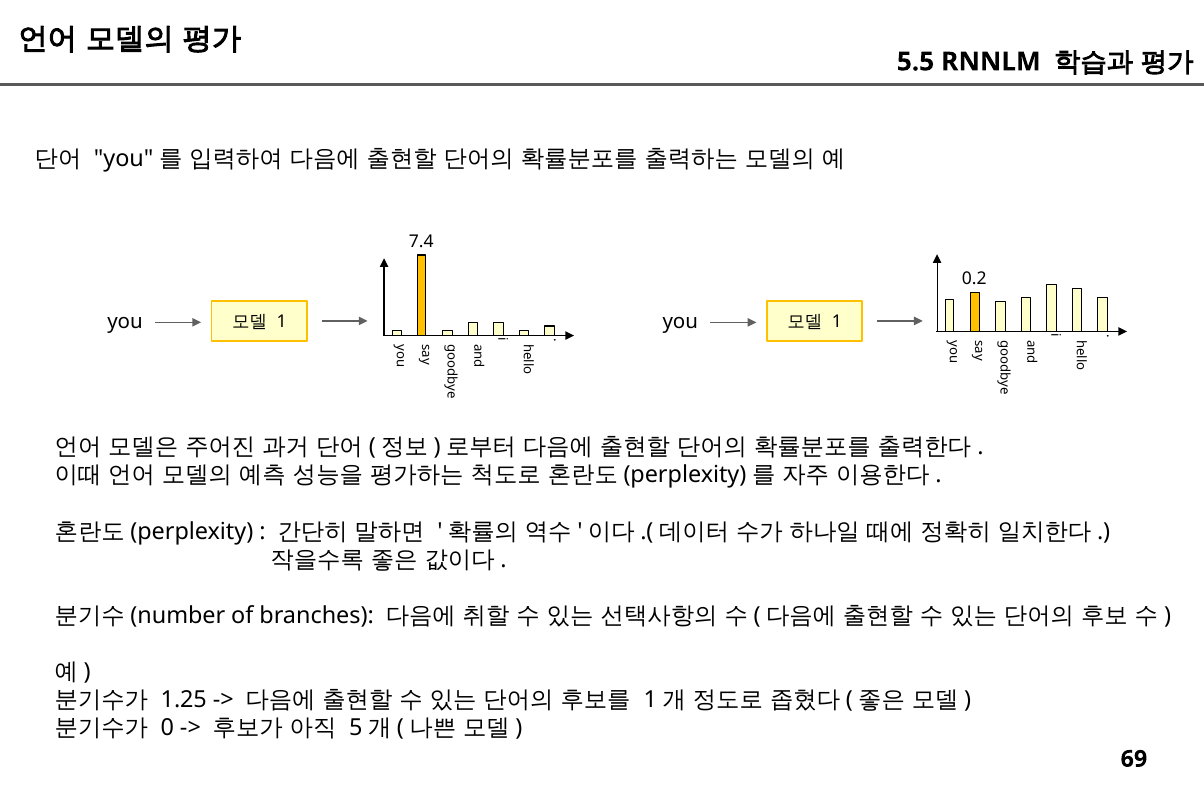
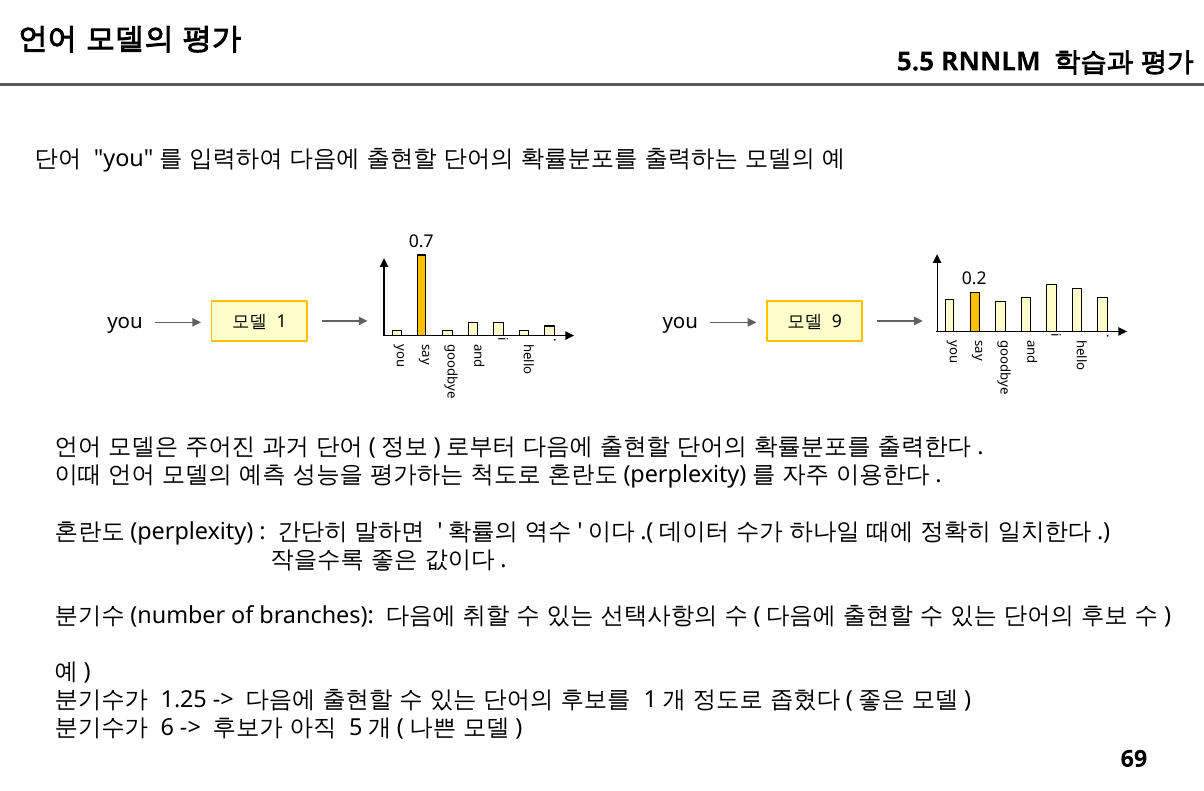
7.4: 7.4 -> 0.7
1 at (837, 322): 1 -> 9
0: 0 -> 6
